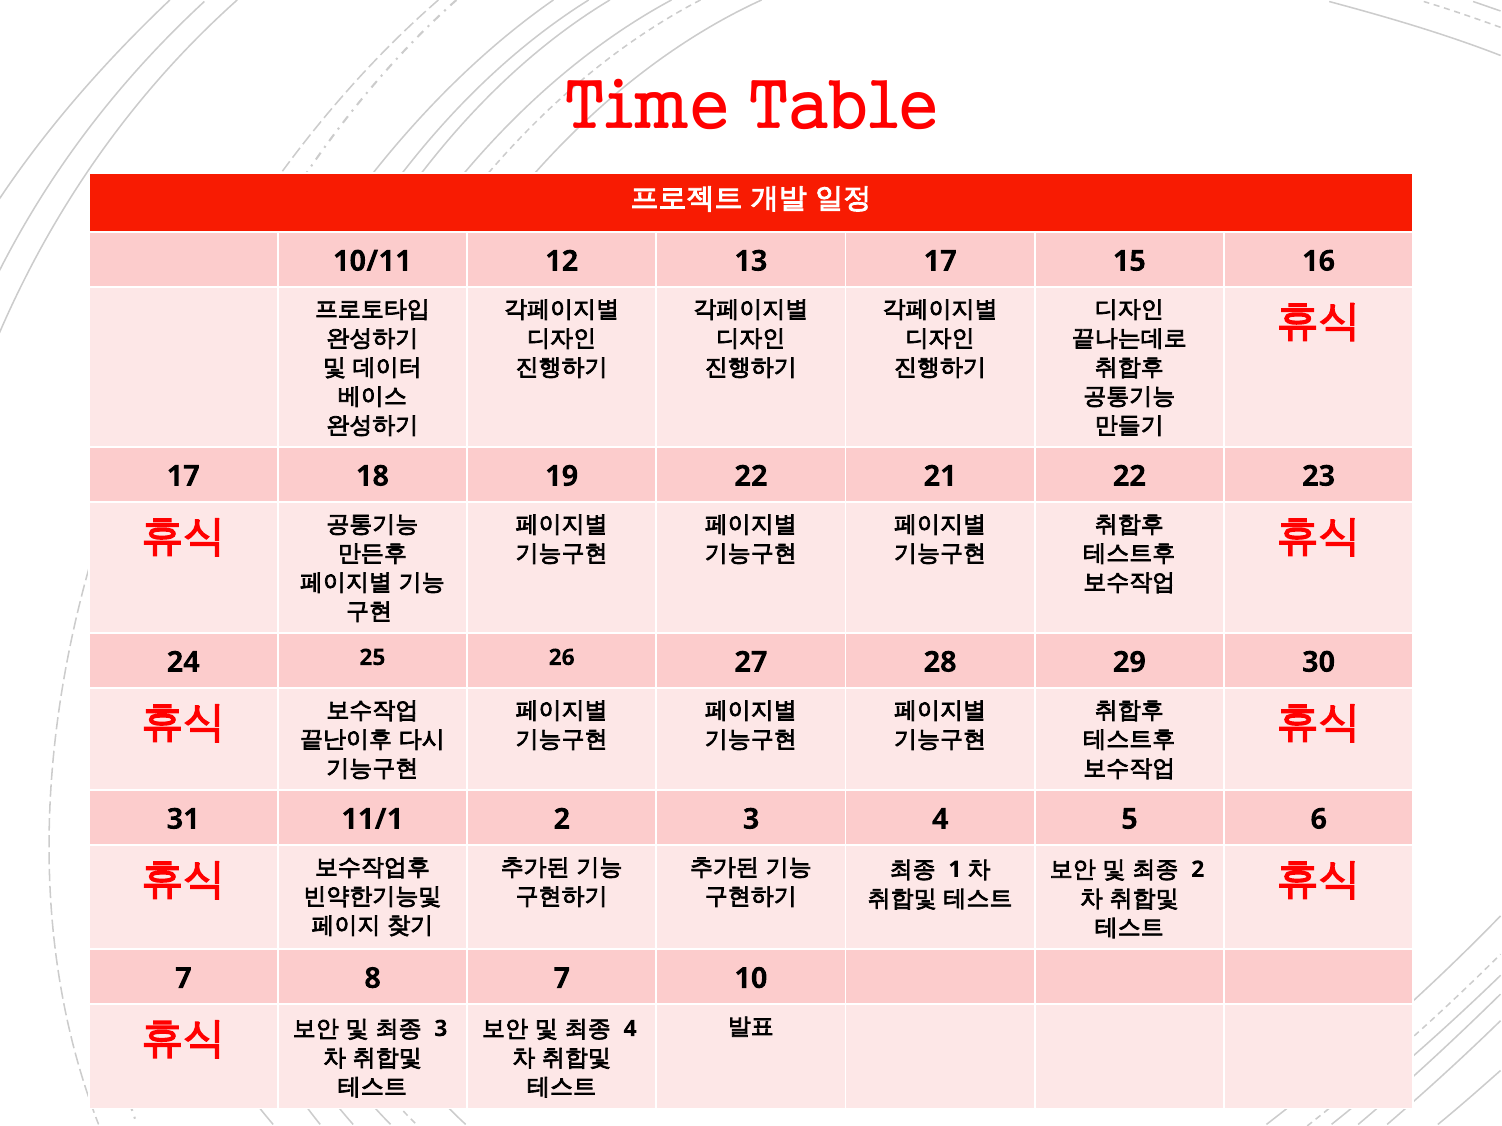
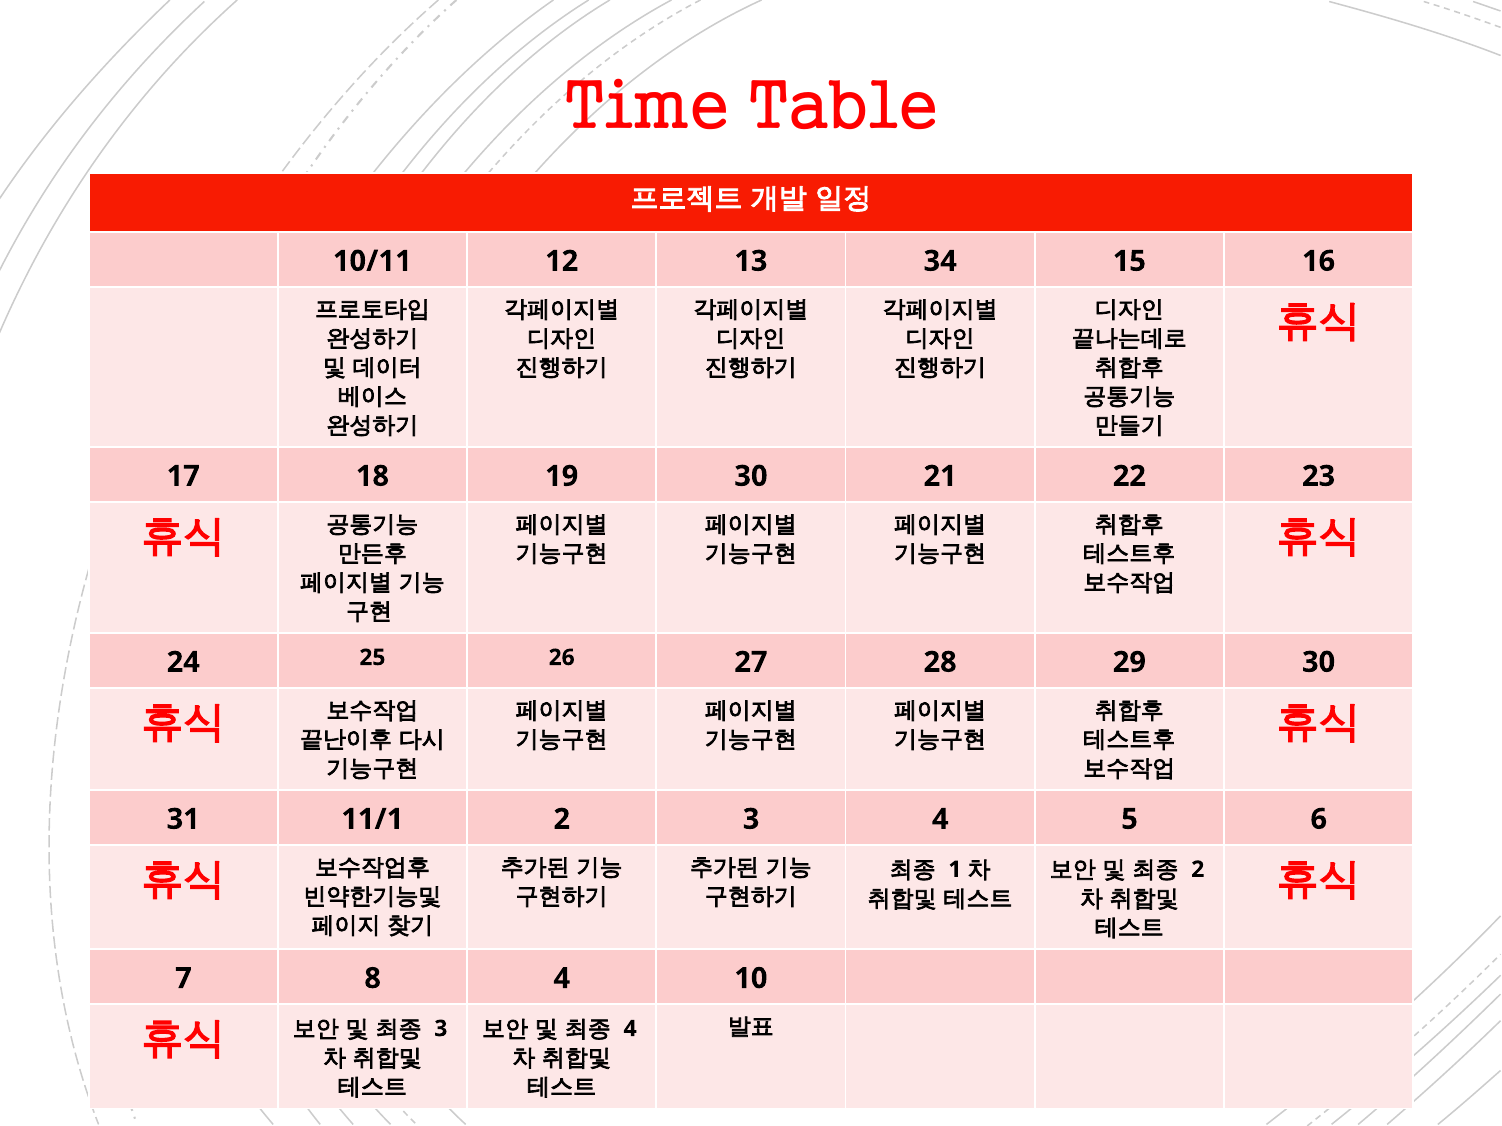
13 17: 17 -> 34
19 22: 22 -> 30
8 7: 7 -> 4
